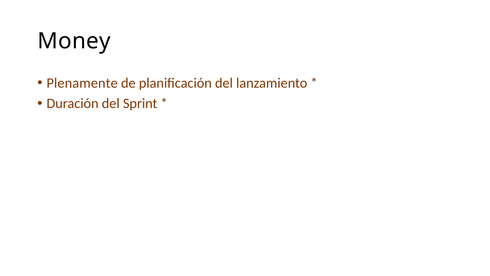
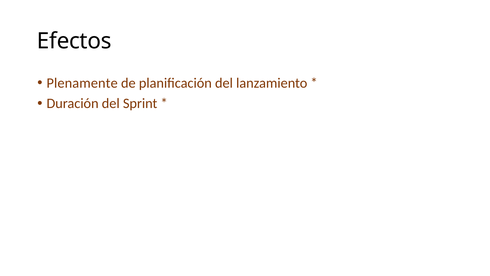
Money: Money -> Efectos
